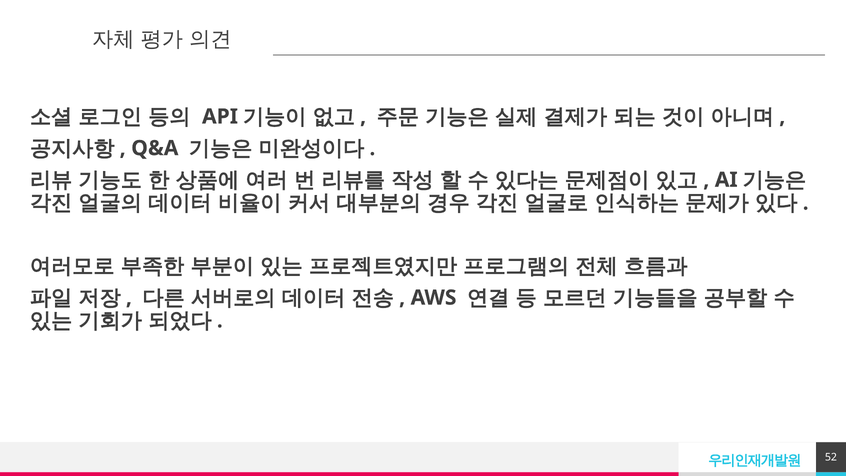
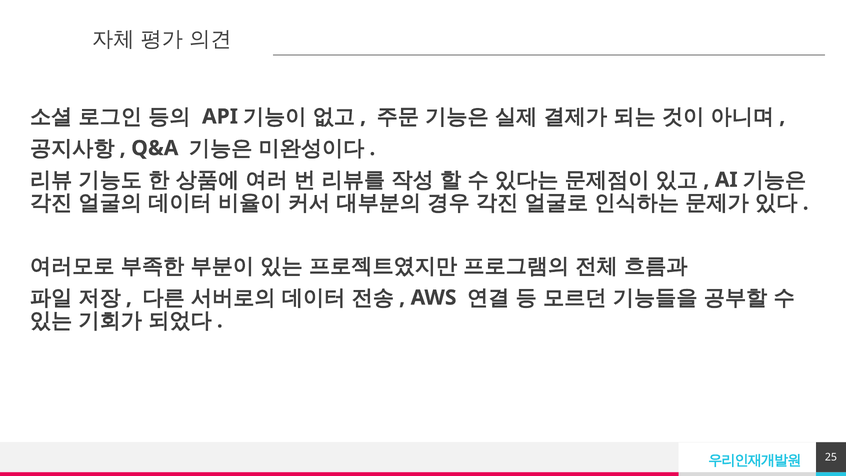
52: 52 -> 25
